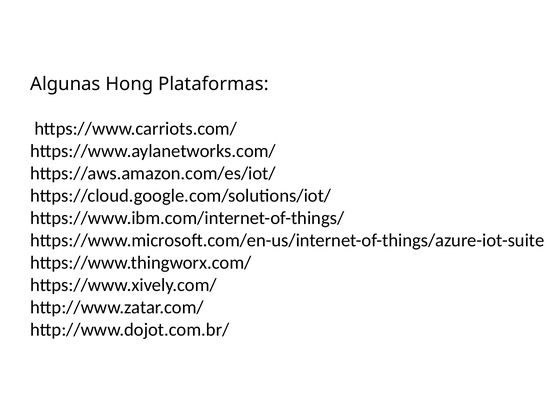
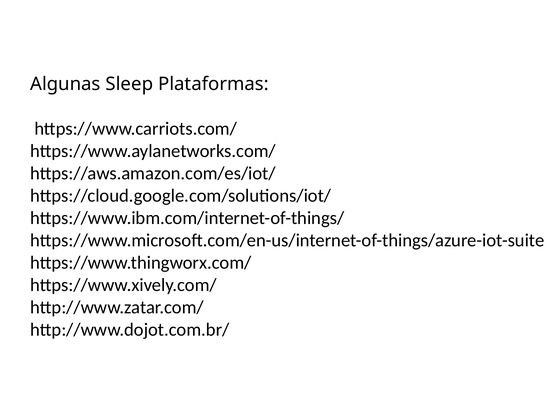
Hong: Hong -> Sleep
